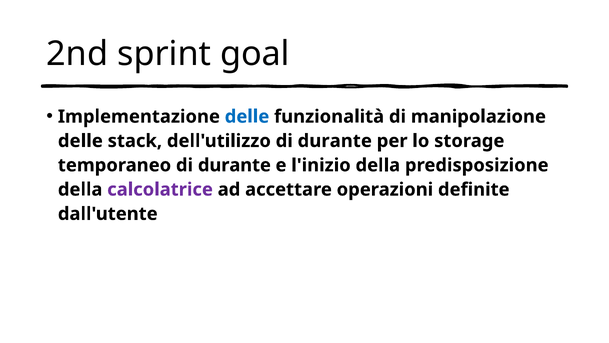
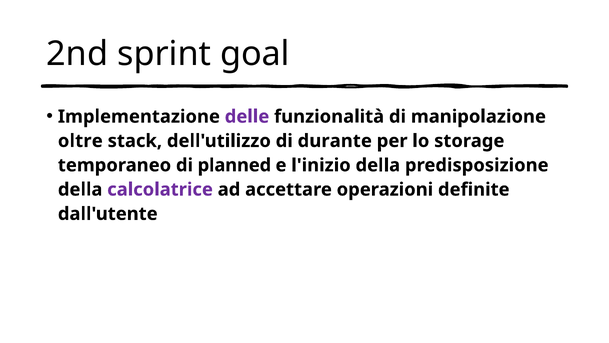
delle at (247, 116) colour: blue -> purple
delle at (80, 141): delle -> oltre
temporaneo di durante: durante -> planned
